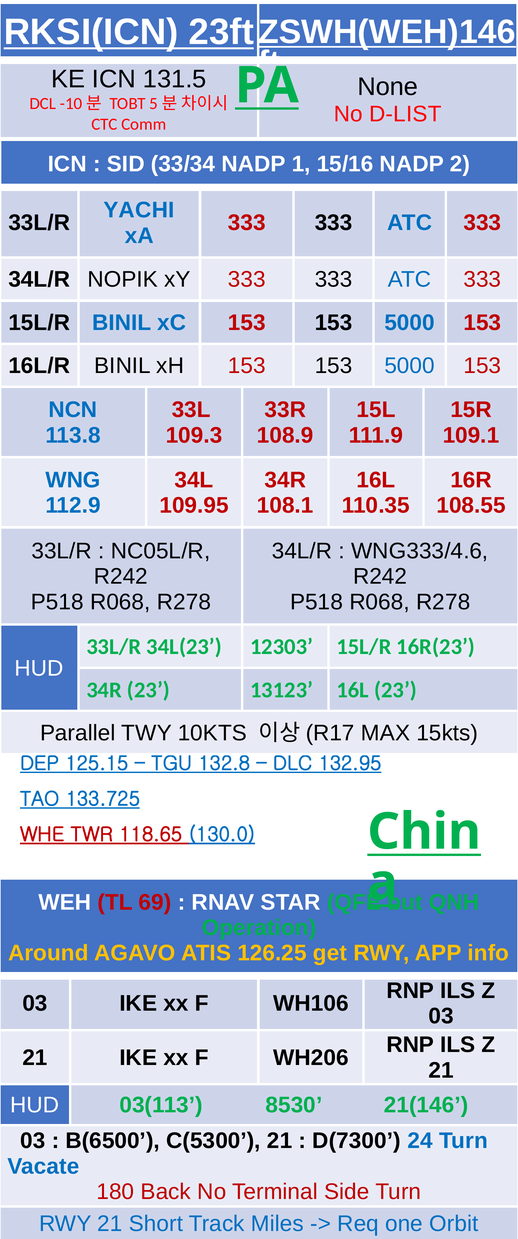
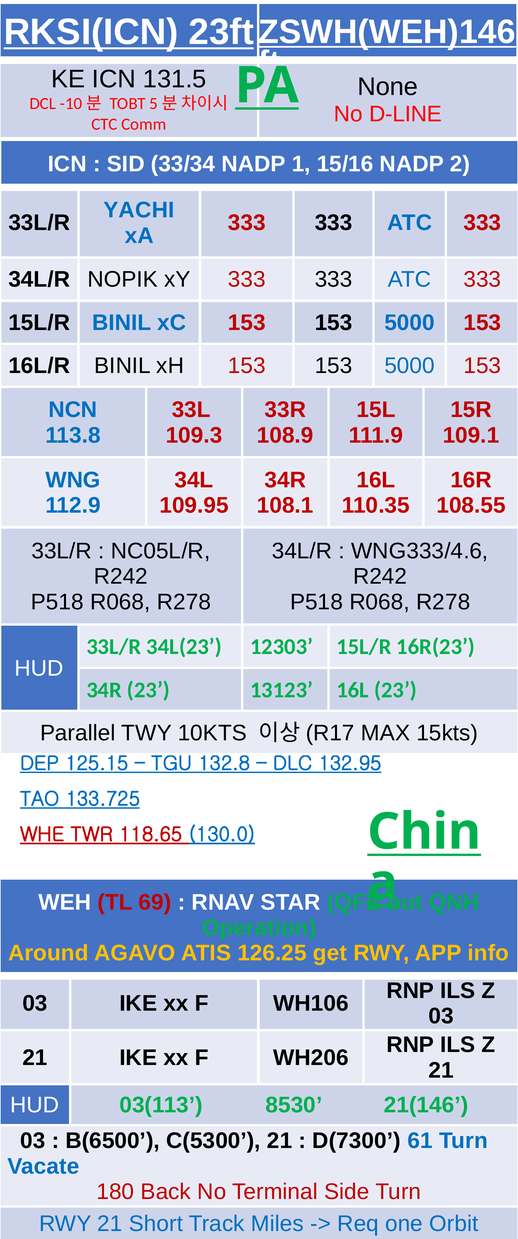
D-LIST: D-LIST -> D-LINE
24: 24 -> 61
